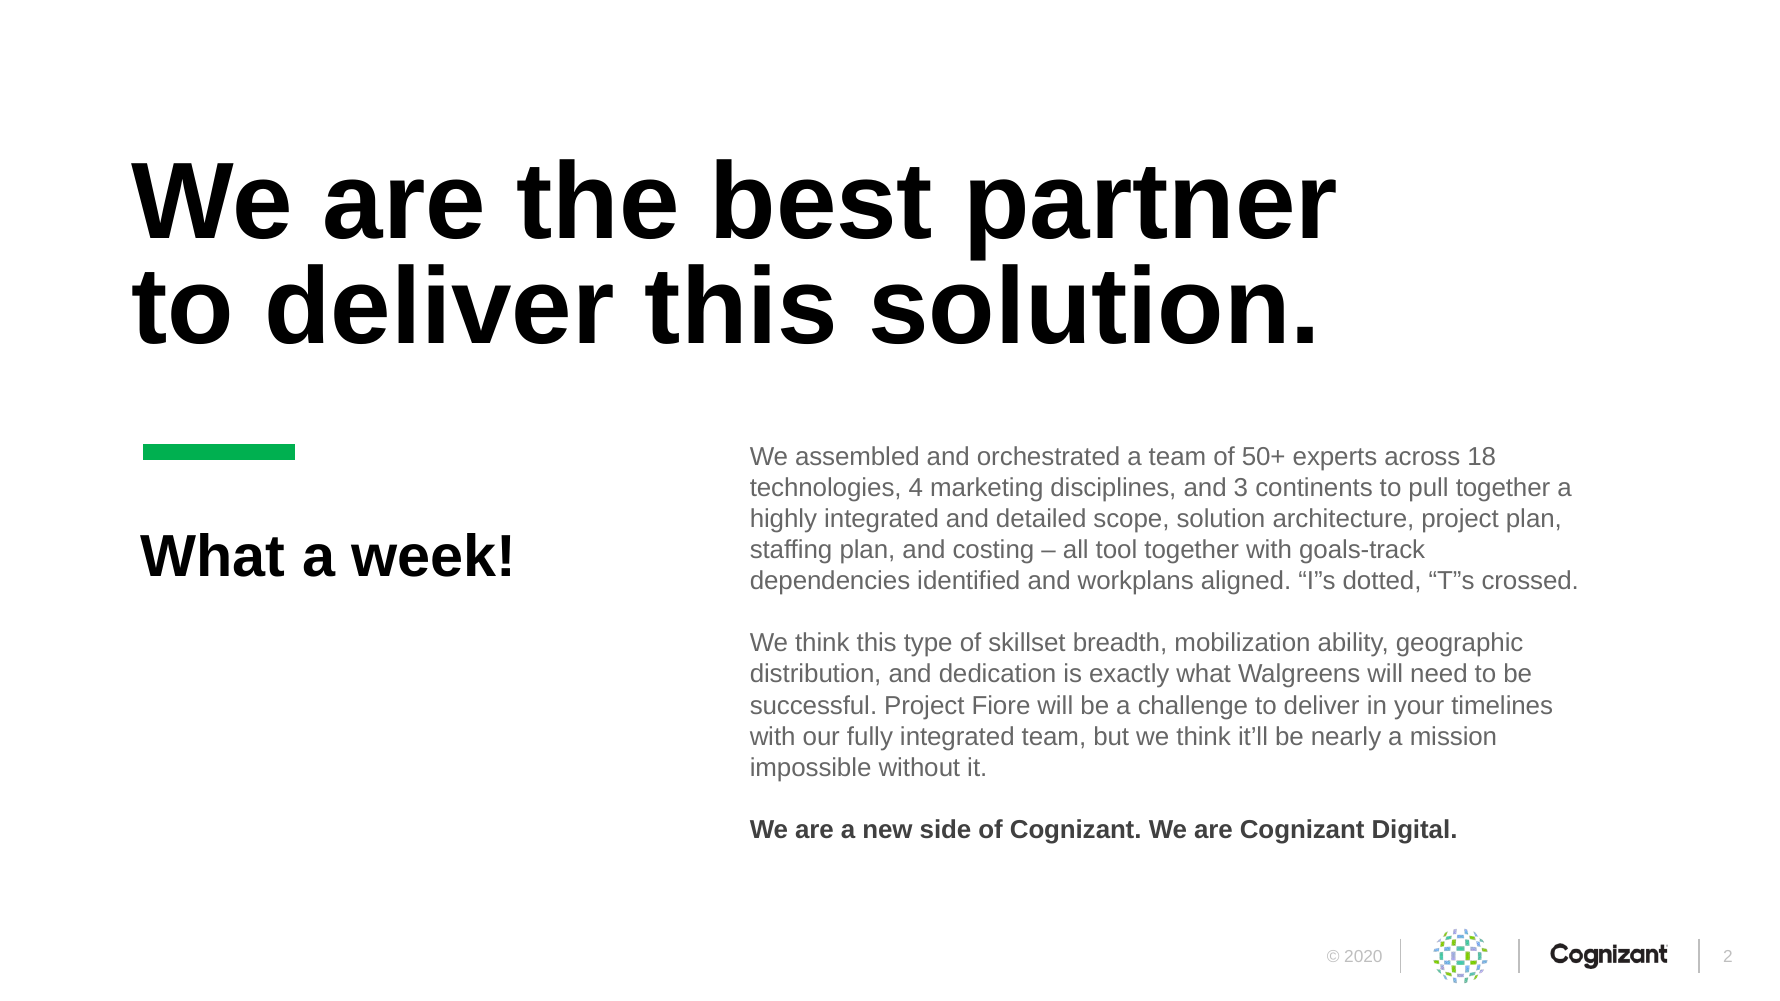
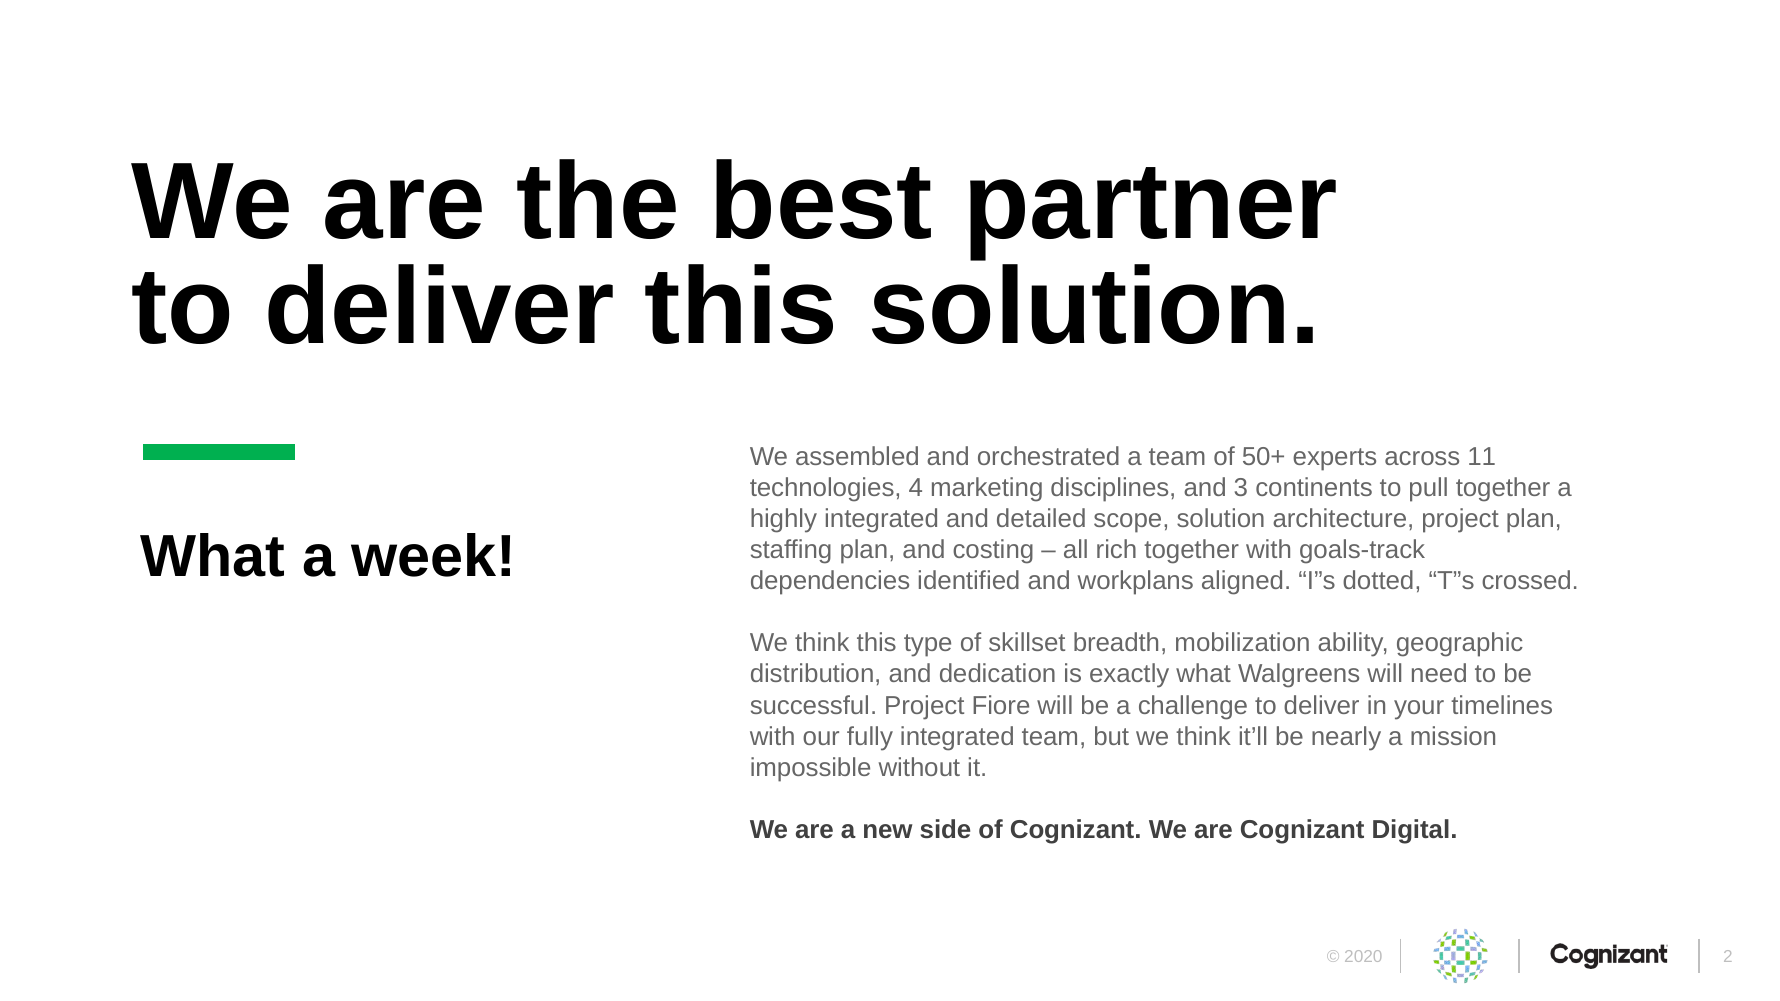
18: 18 -> 11
tool: tool -> rich
